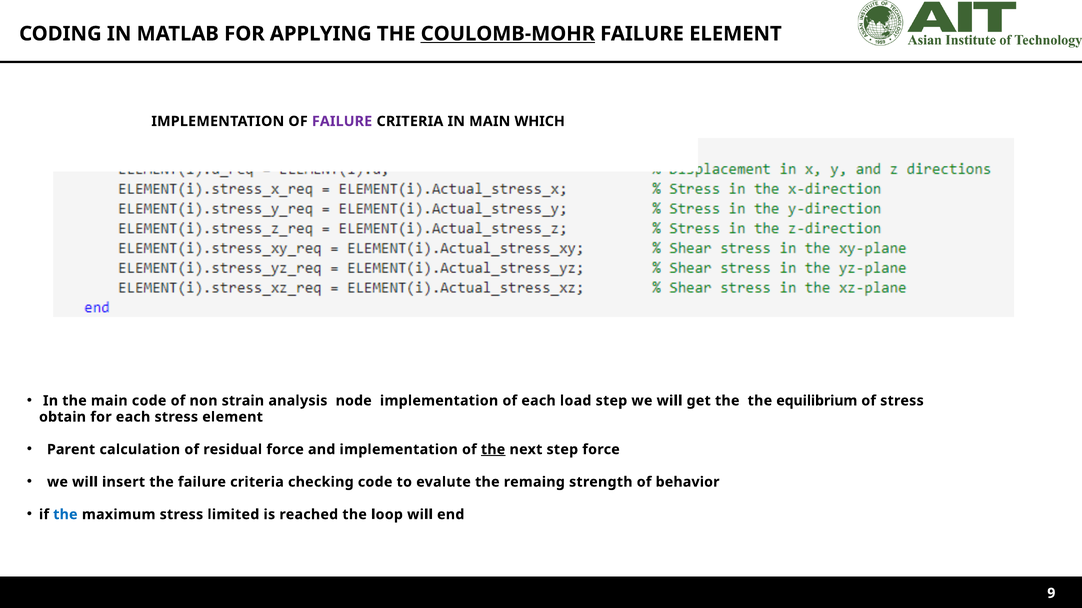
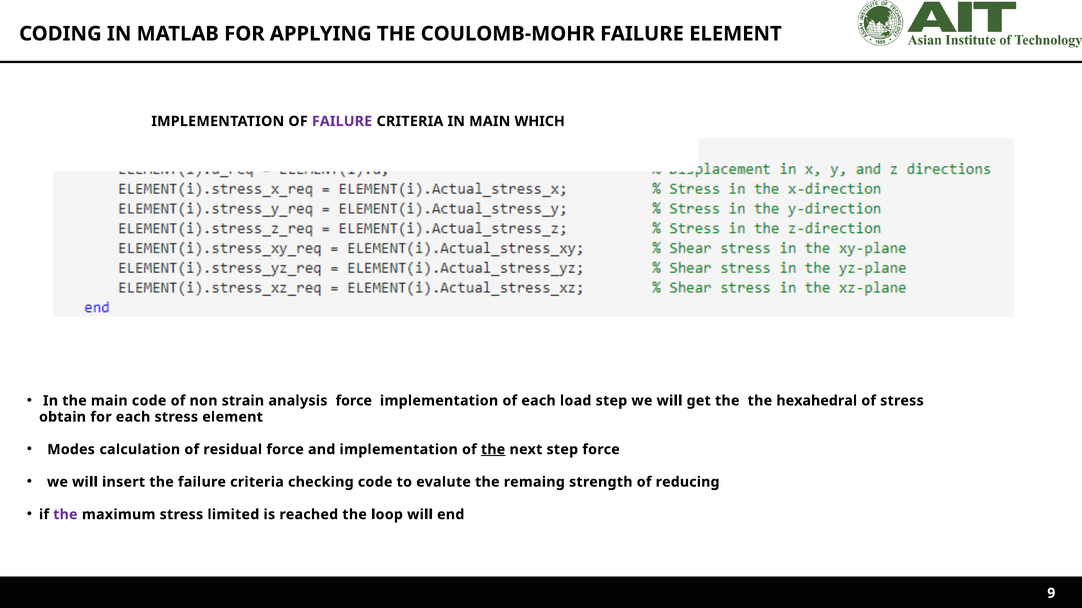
COULOMB-MOHR underline: present -> none
analysis node: node -> force
equilibrium: equilibrium -> hexahedral
Parent: Parent -> Modes
behavior: behavior -> reducing
the at (65, 515) colour: blue -> purple
